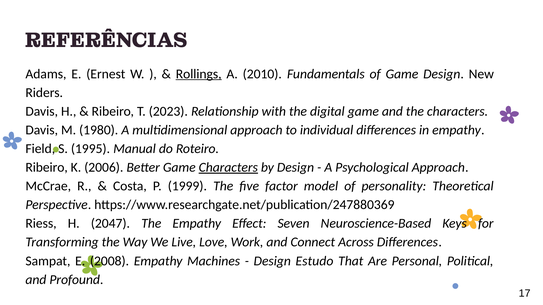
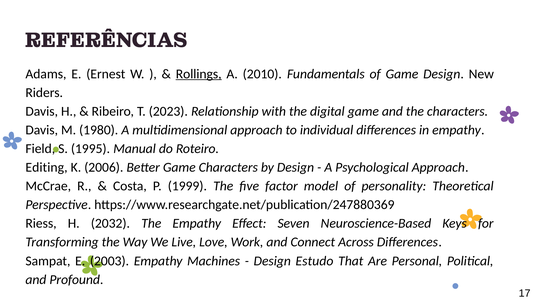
Ribeiro at (47, 168): Ribeiro -> Editing
Characters at (228, 168) underline: present -> none
2047: 2047 -> 2032
2008: 2008 -> 2003
